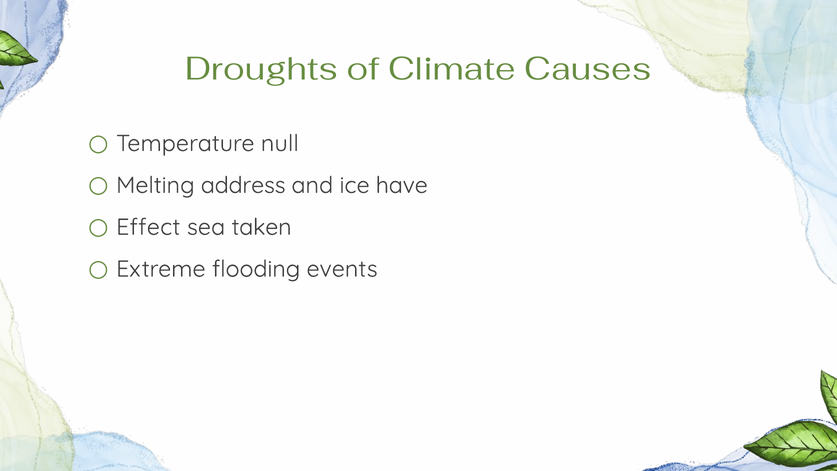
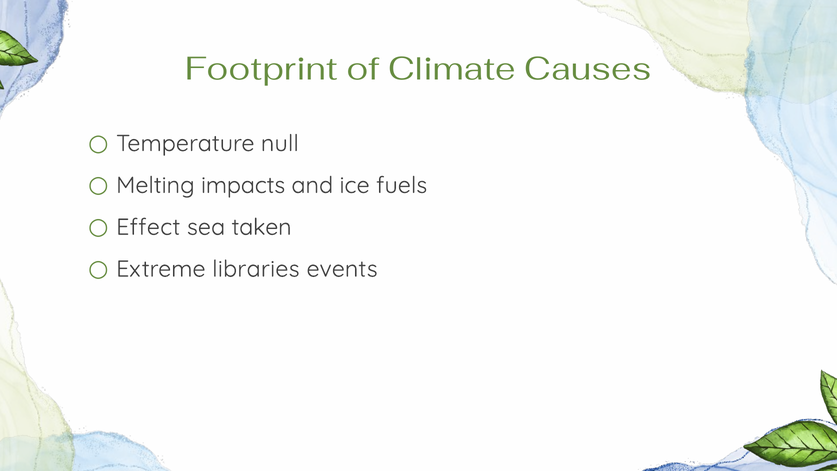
Droughts: Droughts -> Footprint
address: address -> impacts
have: have -> fuels
flooding: flooding -> libraries
